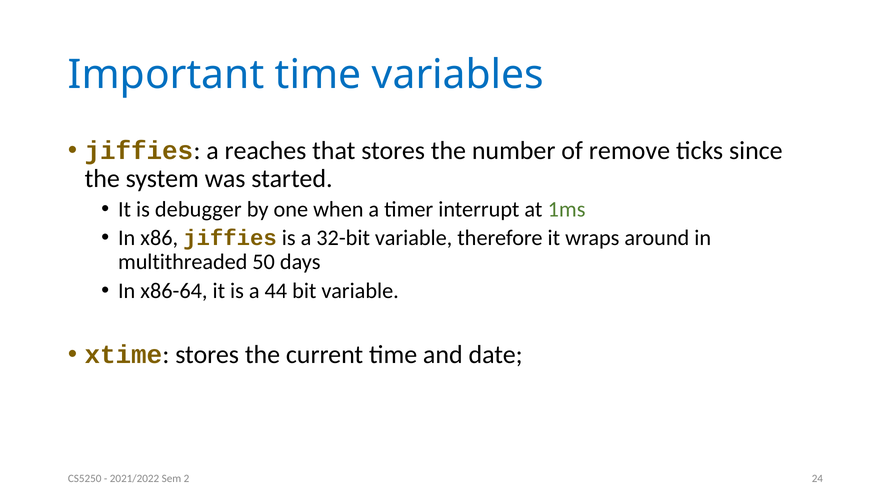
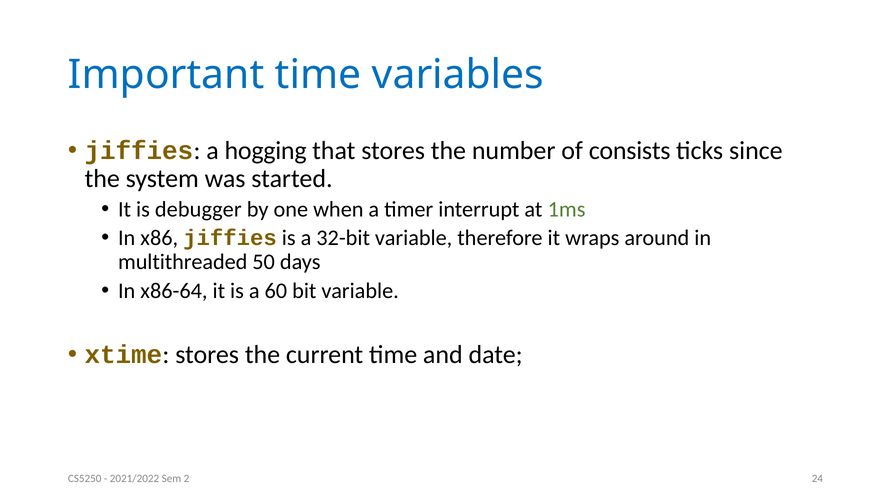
reaches: reaches -> hogging
remove: remove -> consists
44: 44 -> 60
